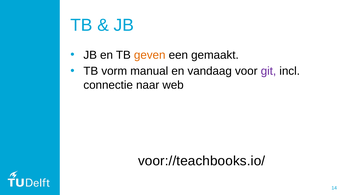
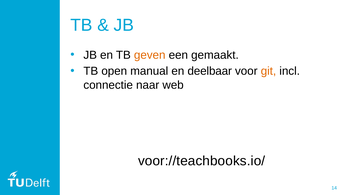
vorm: vorm -> open
vandaag: vandaag -> deelbaar
git colour: purple -> orange
